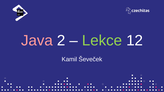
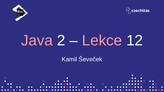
Lekce colour: light green -> pink
